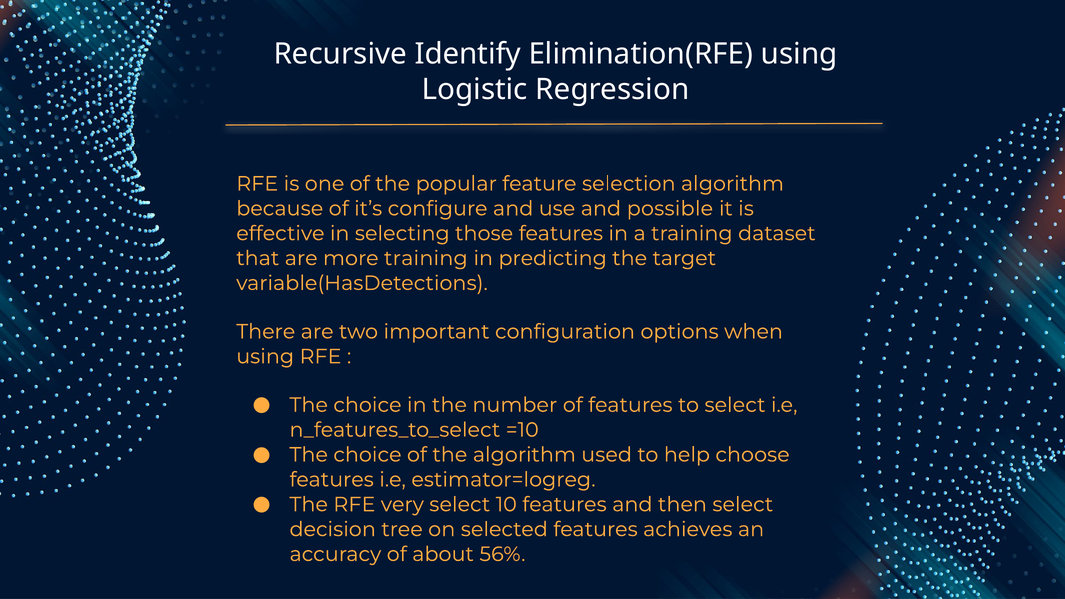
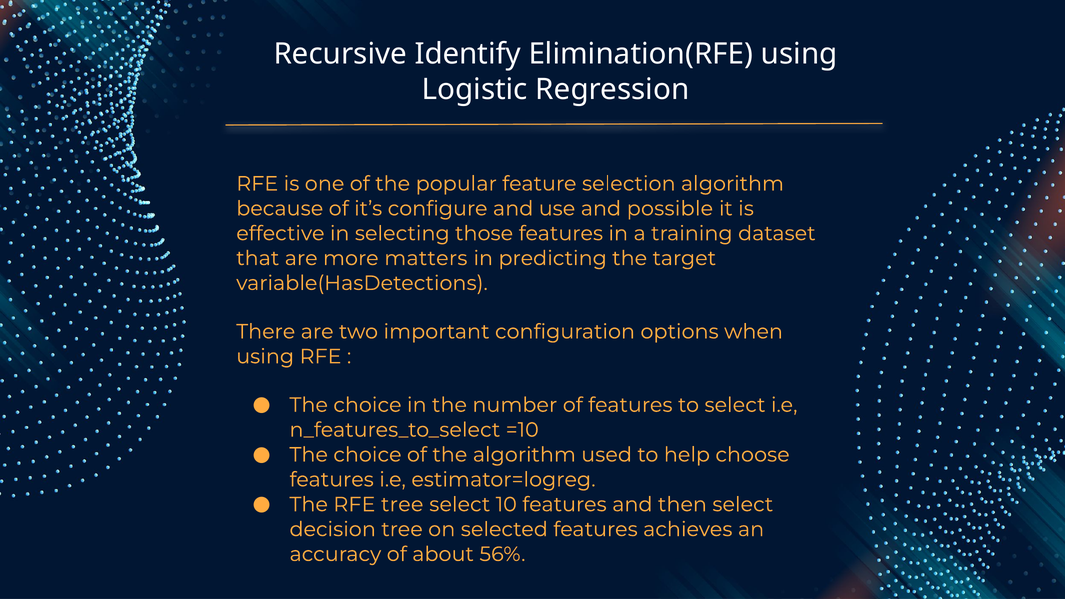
more training: training -> matters
RFE very: very -> tree
